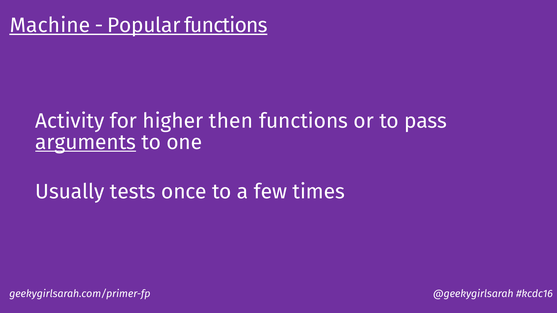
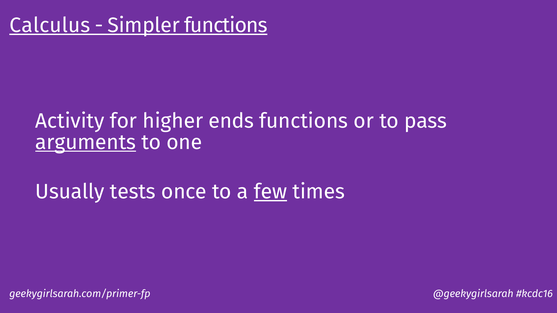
Machine: Machine -> Calculus
Popular: Popular -> Simpler
then: then -> ends
few underline: none -> present
